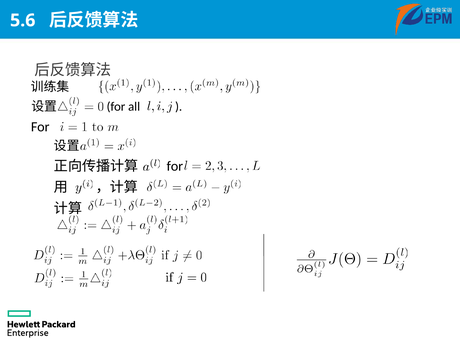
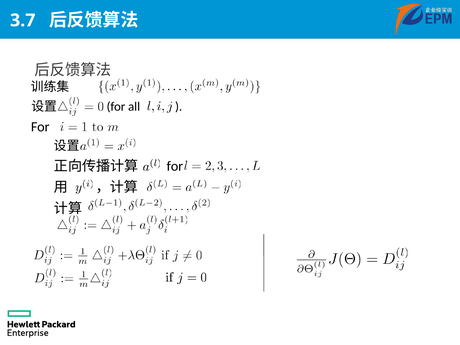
5.6: 5.6 -> 3.7
